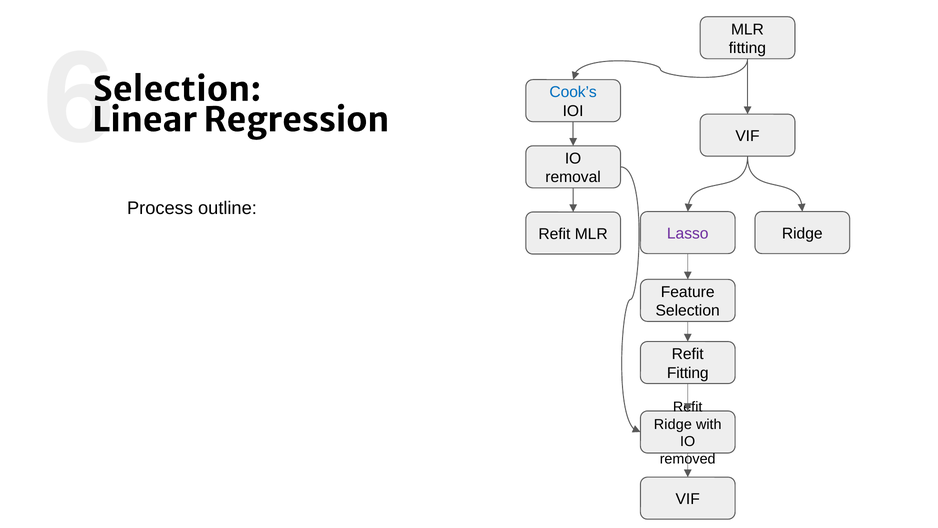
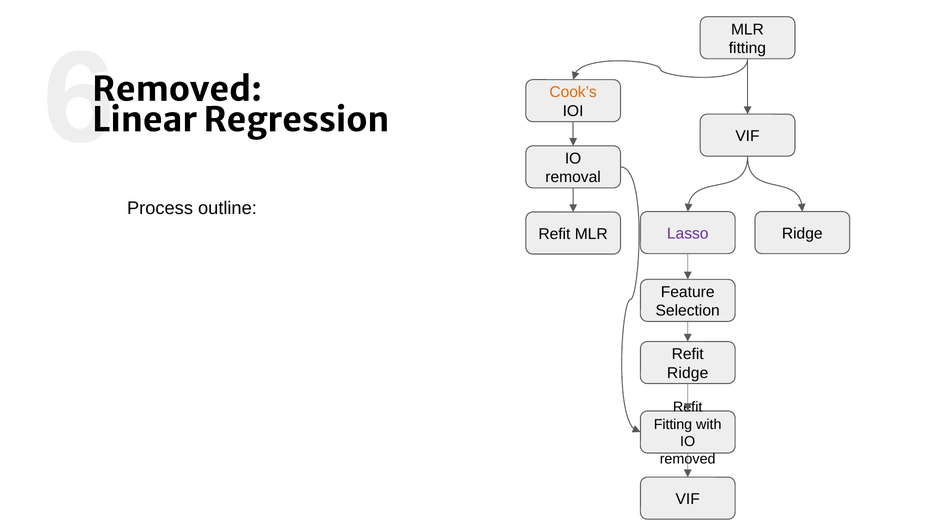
Selection at (177, 90): Selection -> Removed
Cook’s colour: blue -> orange
Fitting at (688, 373): Fitting -> Ridge
Ridge at (673, 424): Ridge -> Fitting
